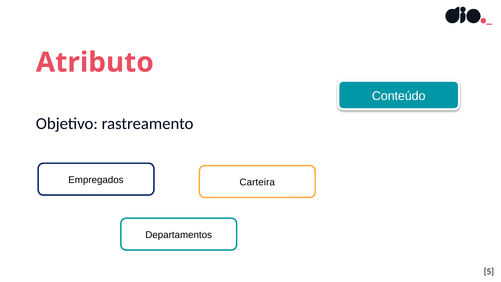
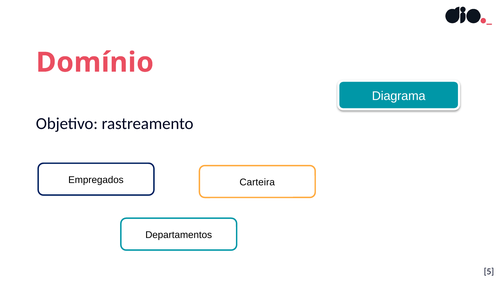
Atributo: Atributo -> Domínio
Conteúdo: Conteúdo -> Diagrama
